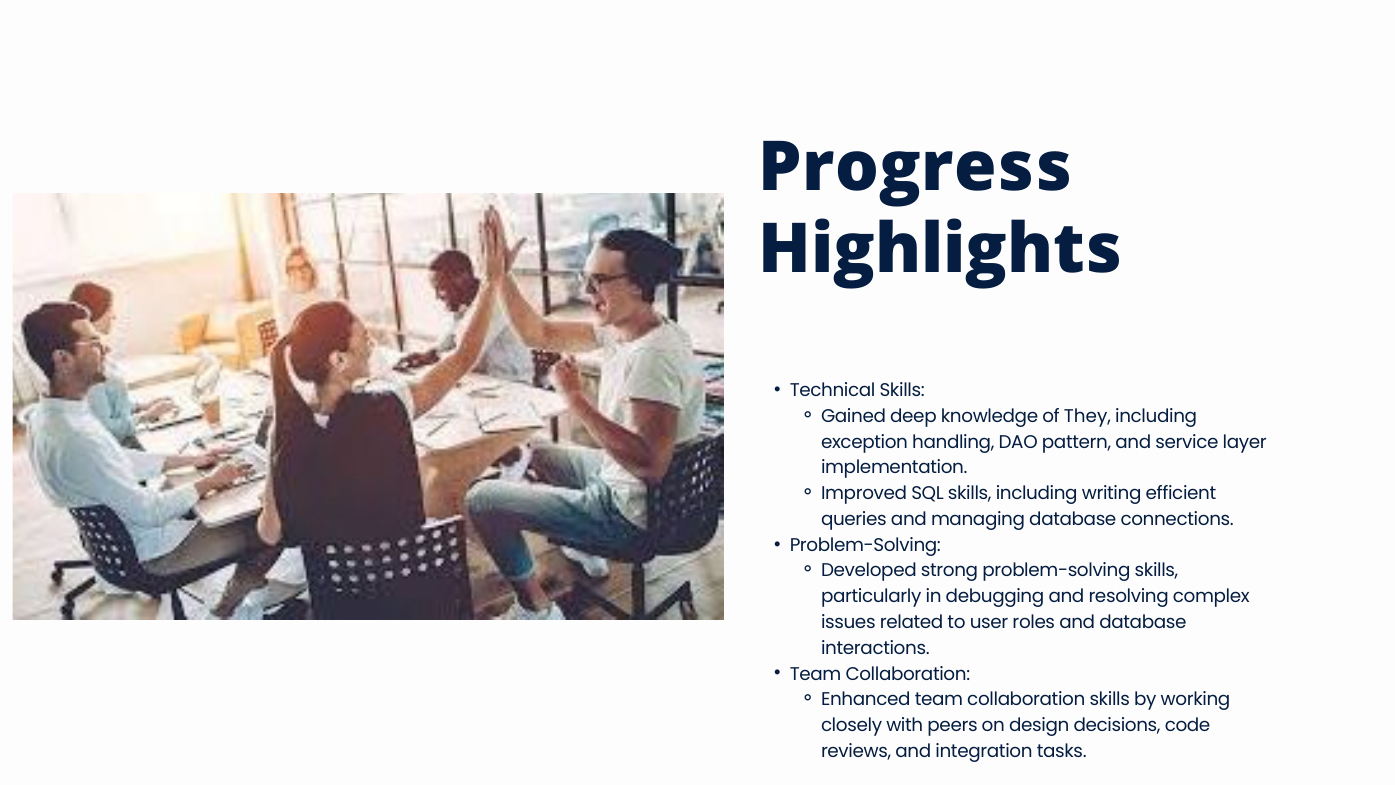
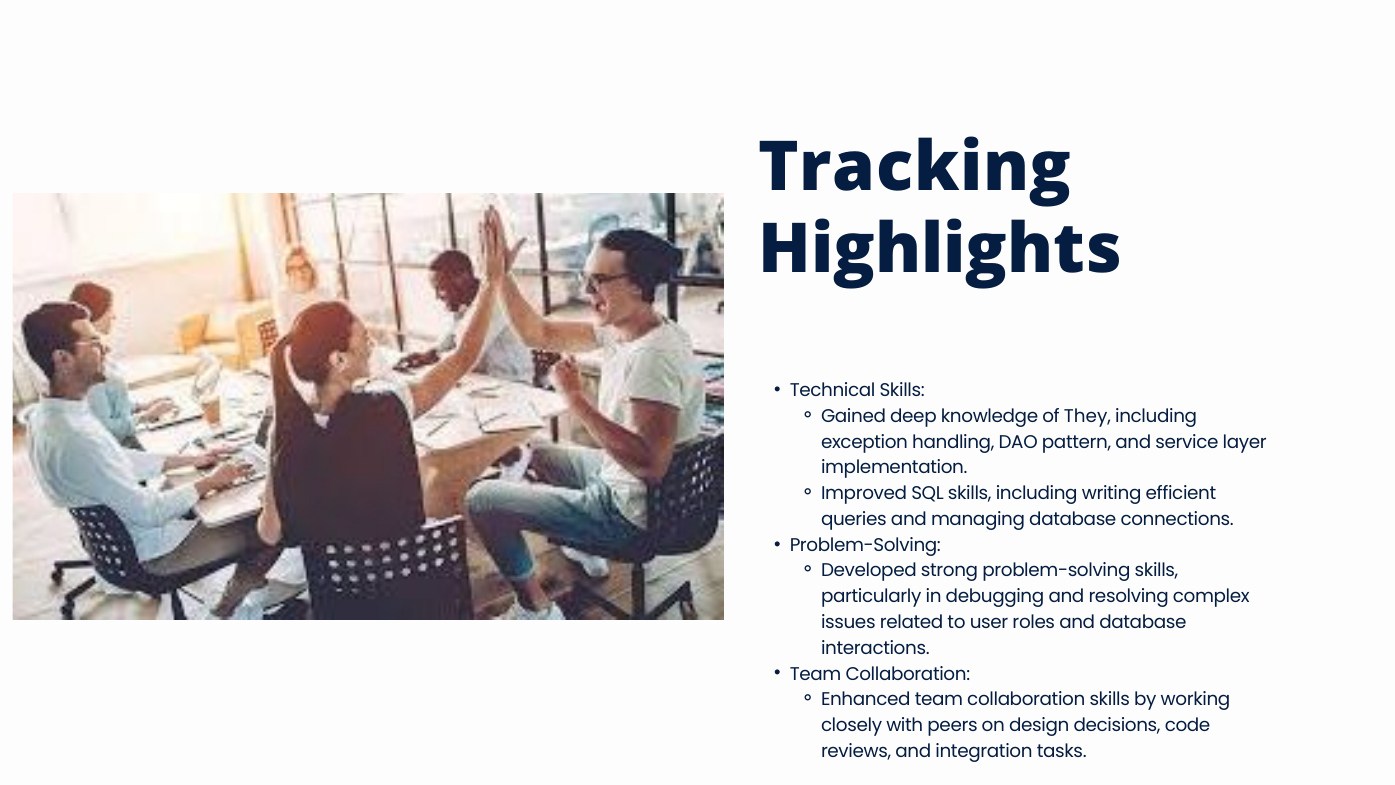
Progress: Progress -> Tracking
